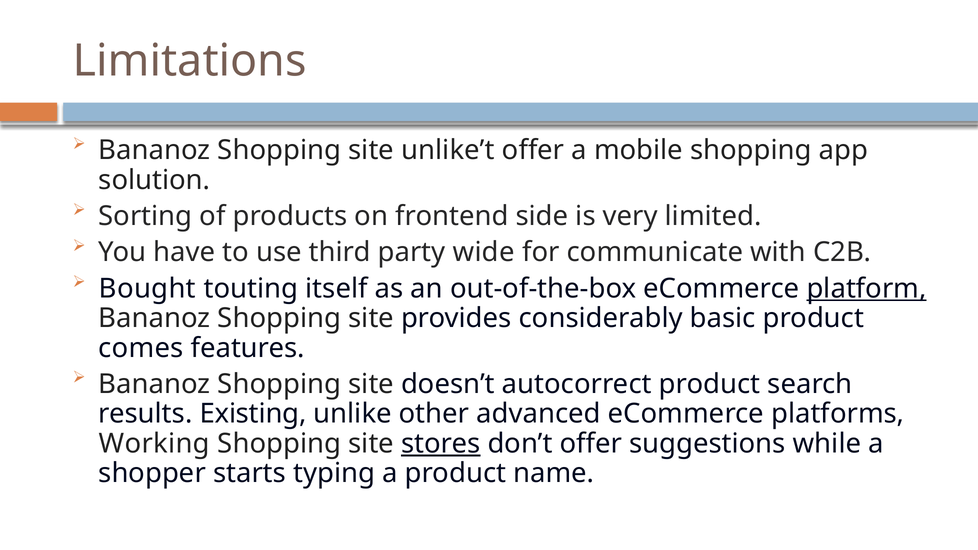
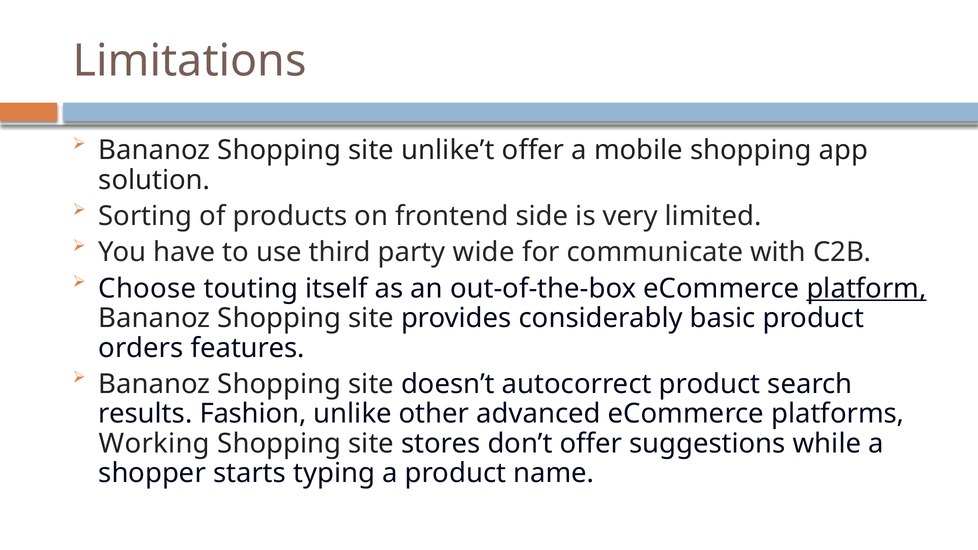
Bought: Bought -> Choose
comes: comes -> orders
Existing: Existing -> Fashion
stores underline: present -> none
